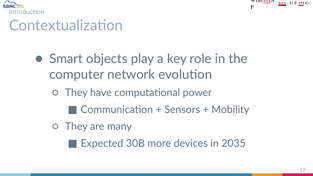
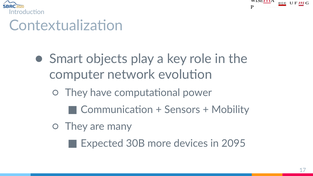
2035: 2035 -> 2095
